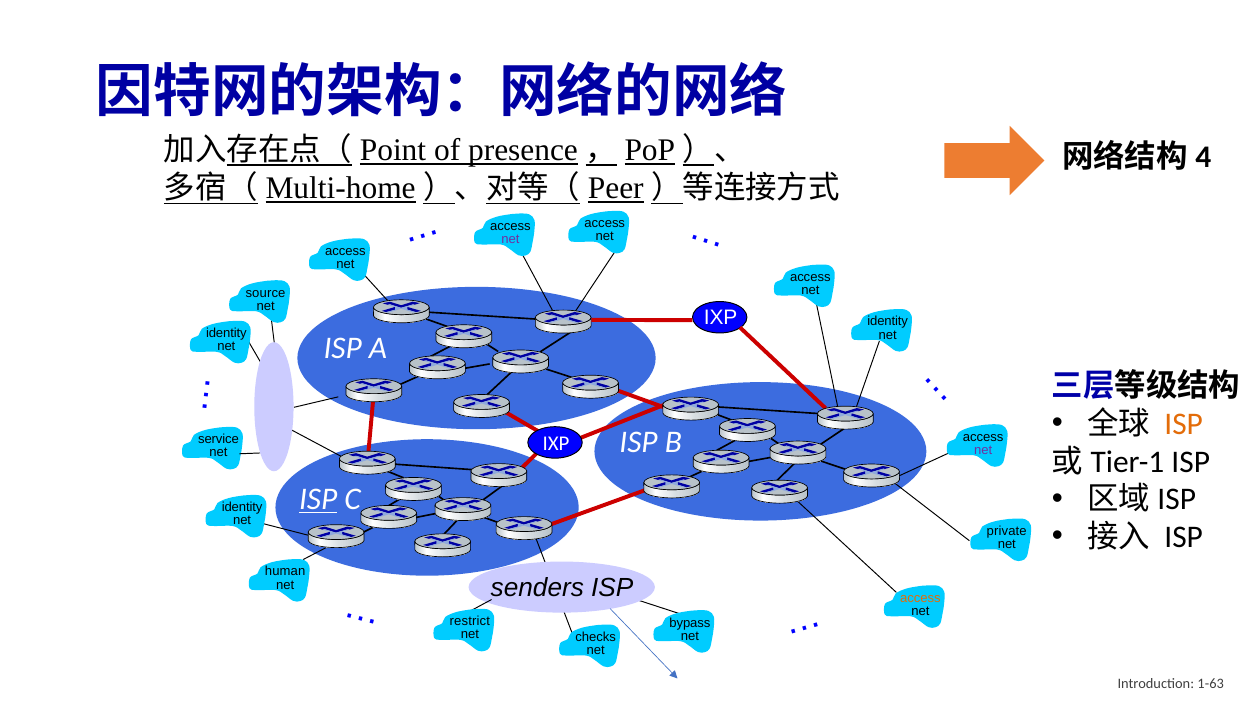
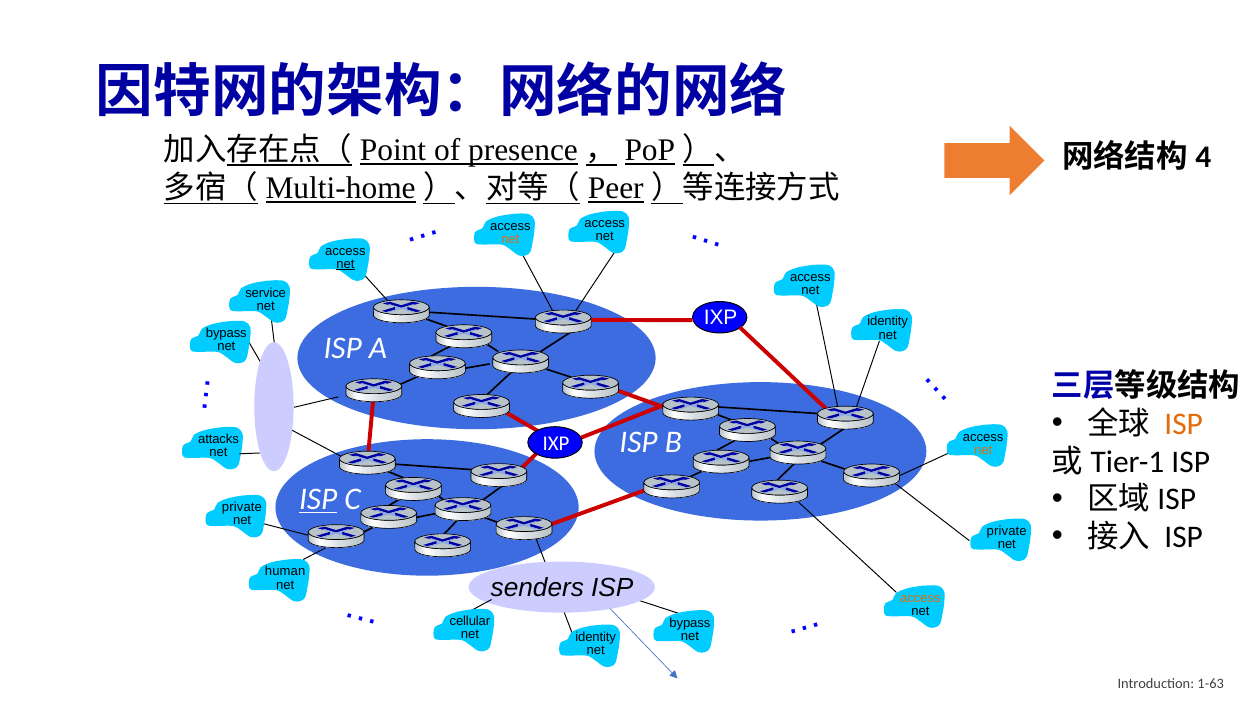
net at (510, 239) colour: purple -> orange
net at (346, 264) underline: none -> present
source: source -> service
identity at (226, 333): identity -> bypass
service: service -> attacks
net at (983, 450) colour: purple -> orange
identity at (242, 508): identity -> private
restrict: restrict -> cellular
checks at (596, 637): checks -> identity
